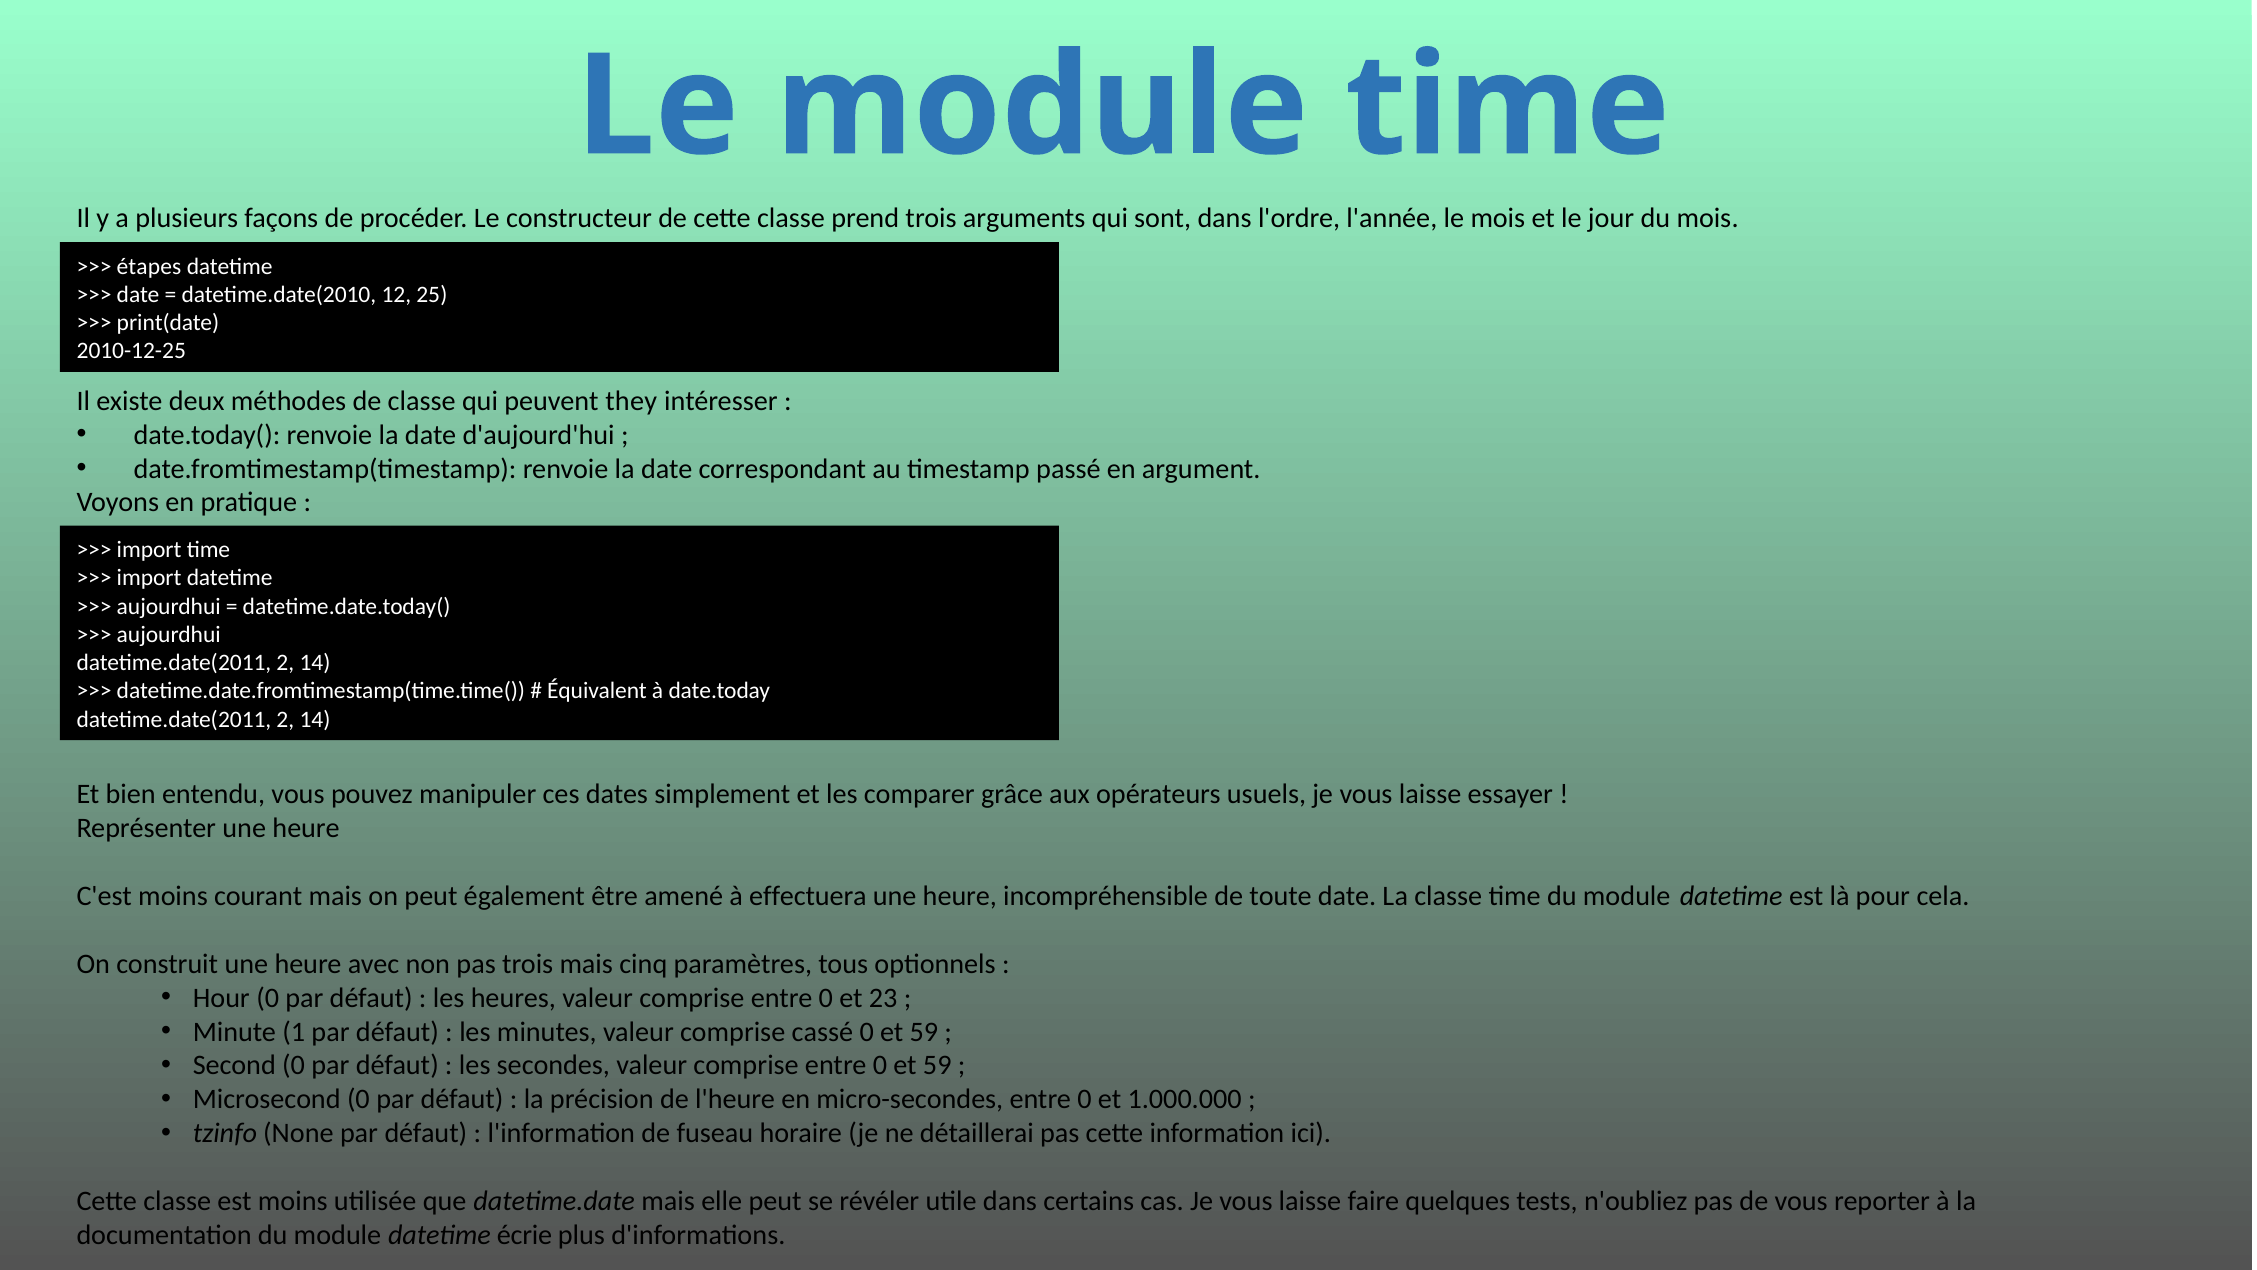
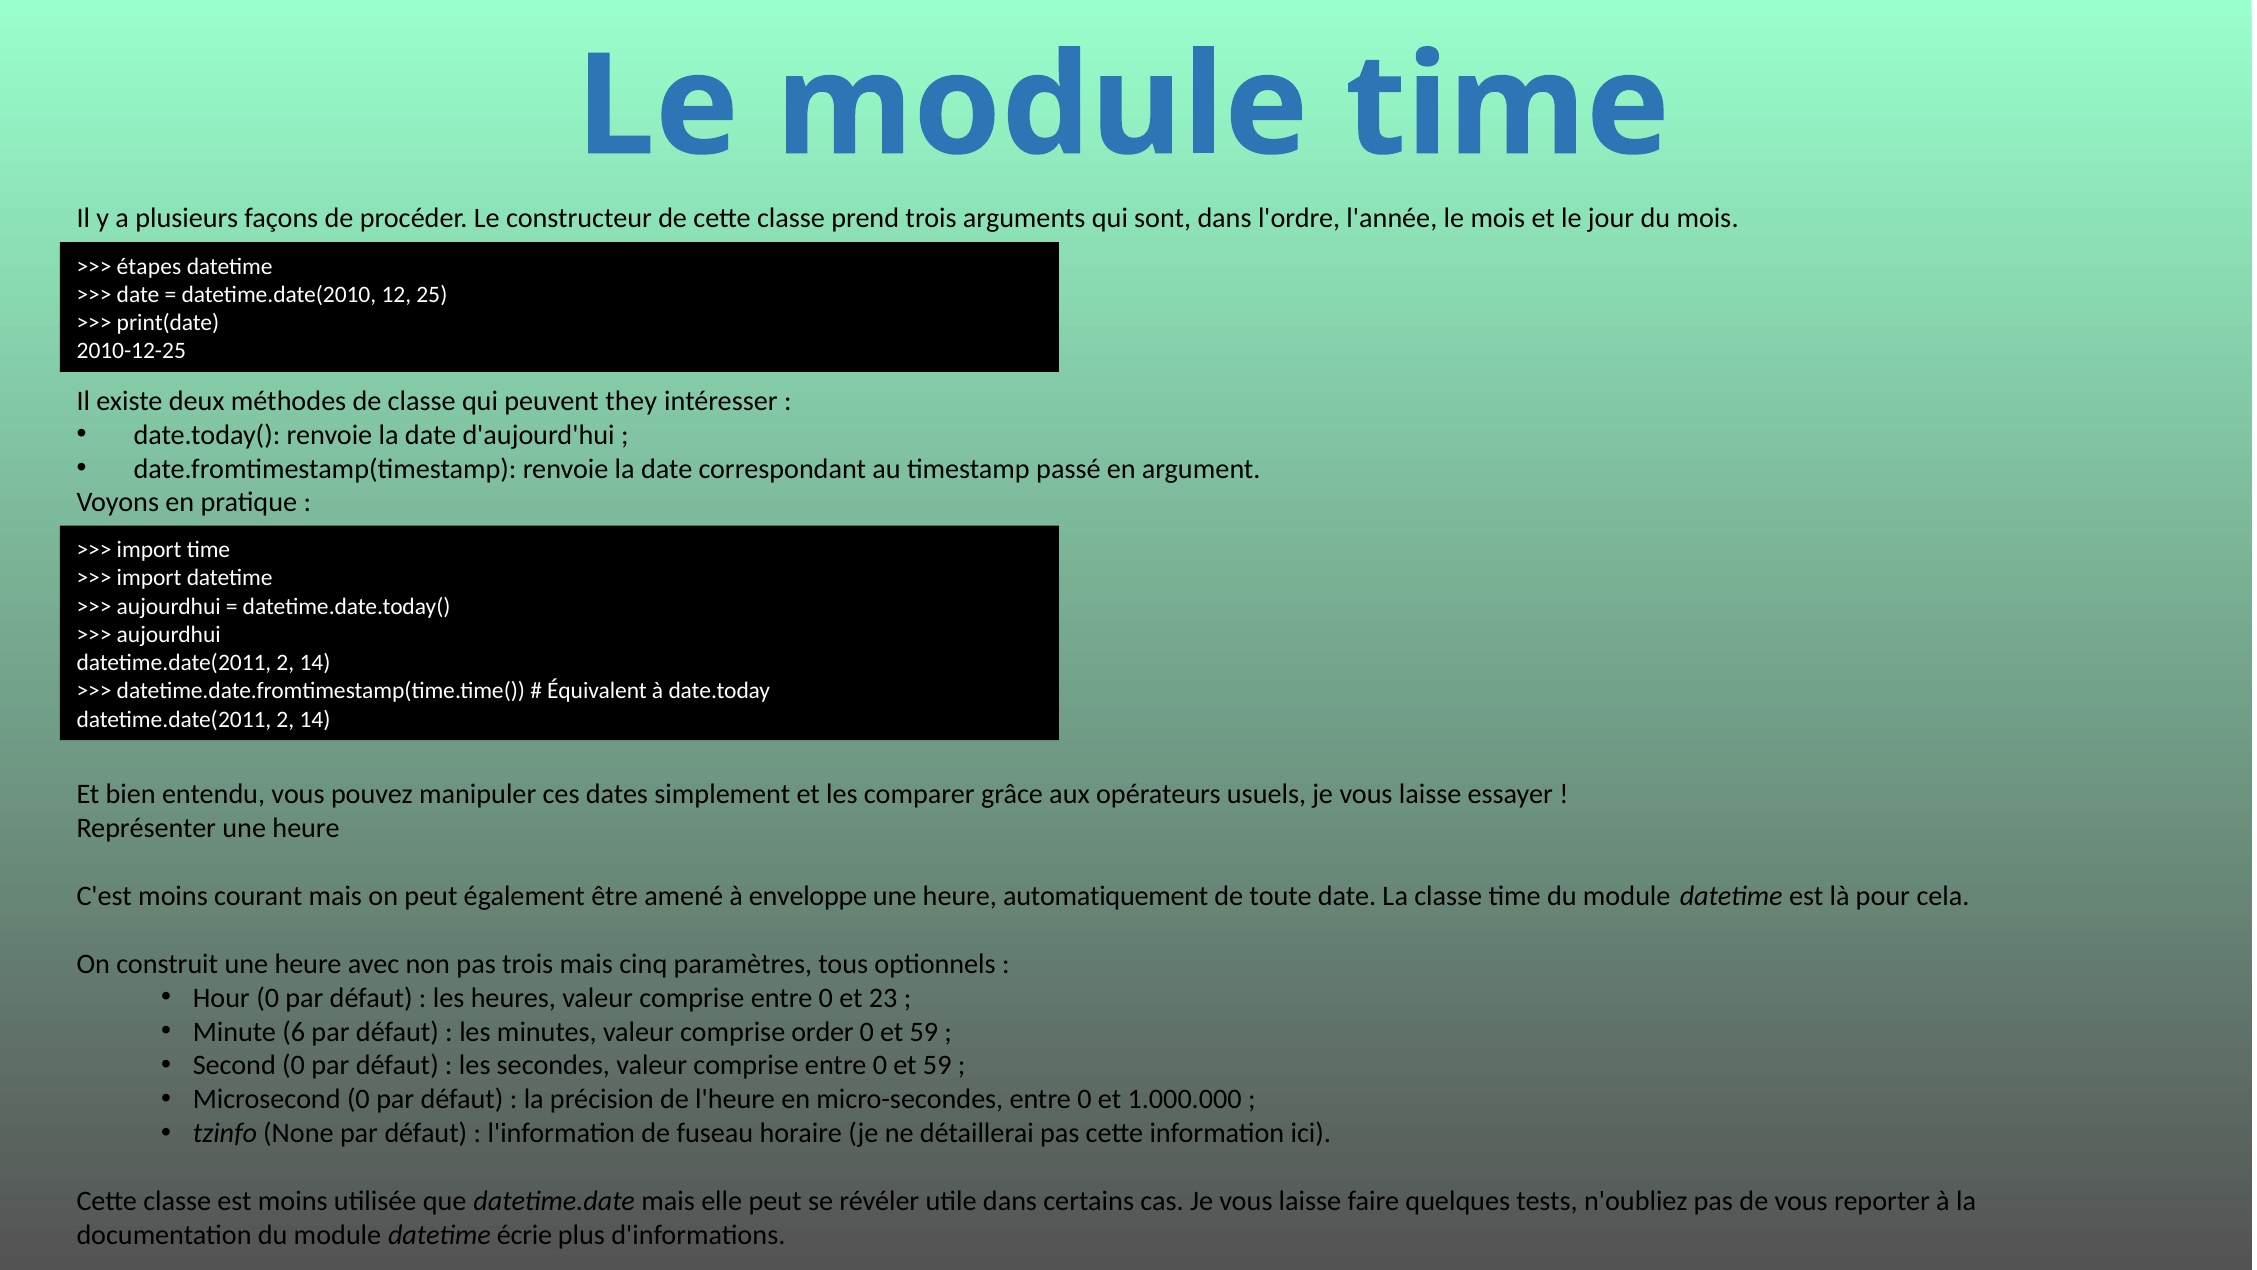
effectuera: effectuera -> enveloppe
incompréhensible: incompréhensible -> automatiquement
1: 1 -> 6
cassé: cassé -> order
